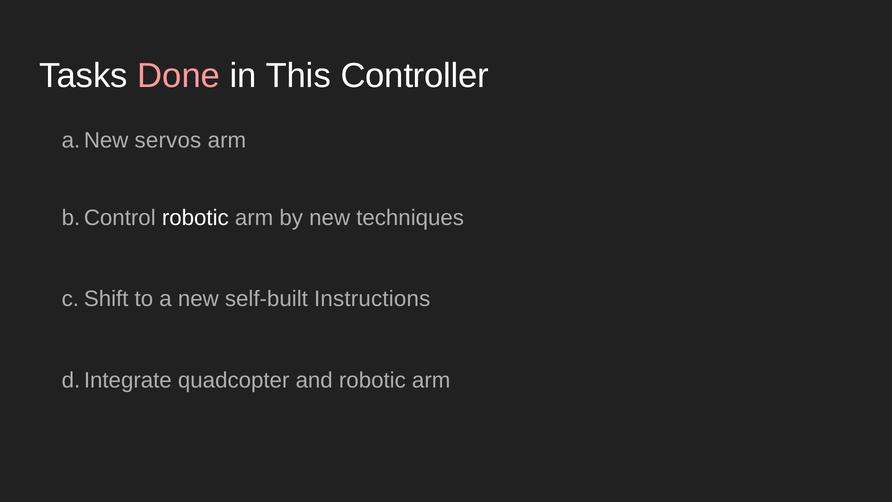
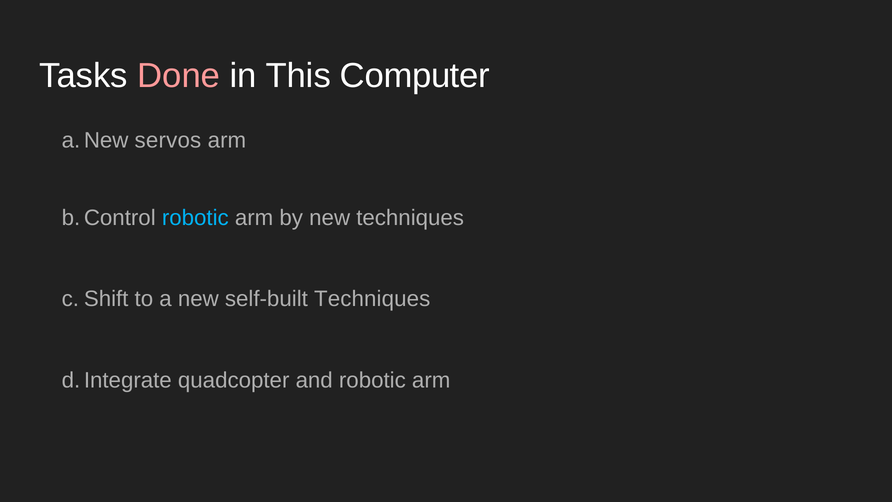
Controller: Controller -> Computer
robotic at (195, 218) colour: white -> light blue
self-built Instructions: Instructions -> Techniques
